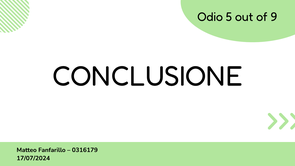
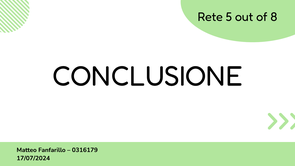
Odio: Odio -> Rete
9: 9 -> 8
